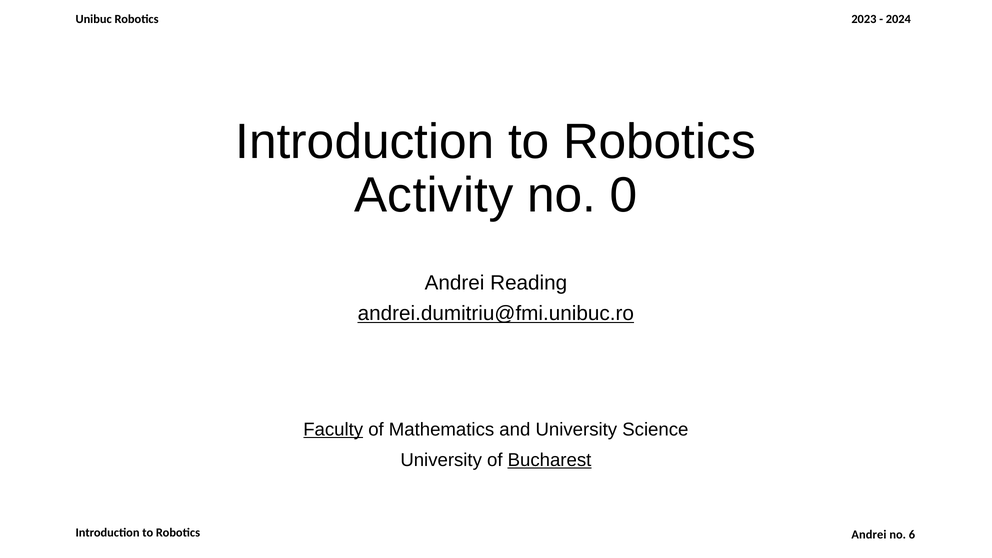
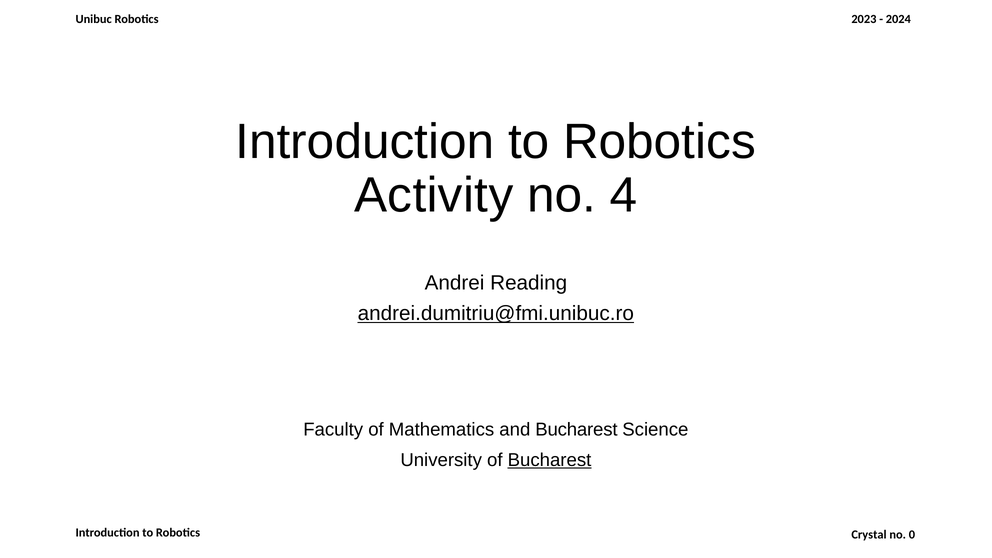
0: 0 -> 4
Faculty underline: present -> none
and University: University -> Bucharest
Robotics Andrei: Andrei -> Crystal
6: 6 -> 0
